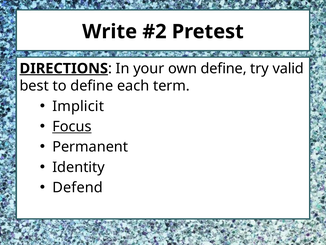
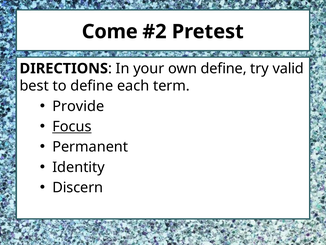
Write: Write -> Come
DIRECTIONS underline: present -> none
Implicit: Implicit -> Provide
Defend: Defend -> Discern
